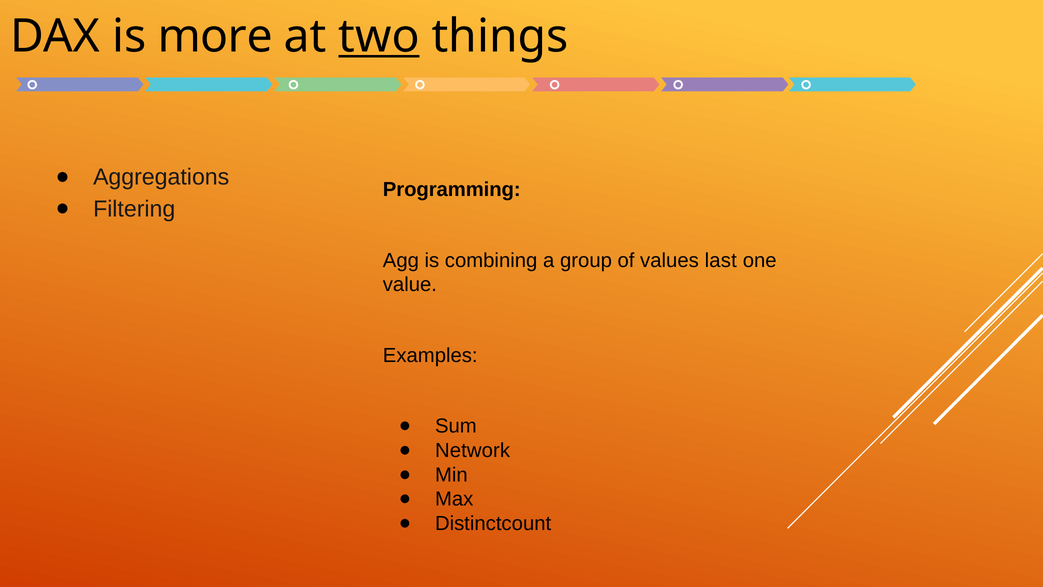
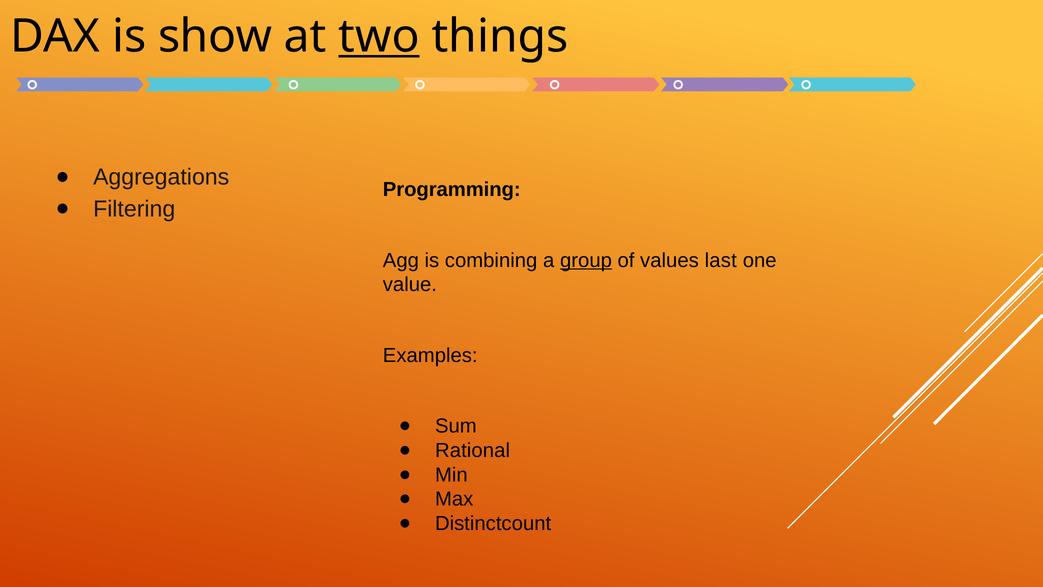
more: more -> show
group underline: none -> present
Network: Network -> Rational
